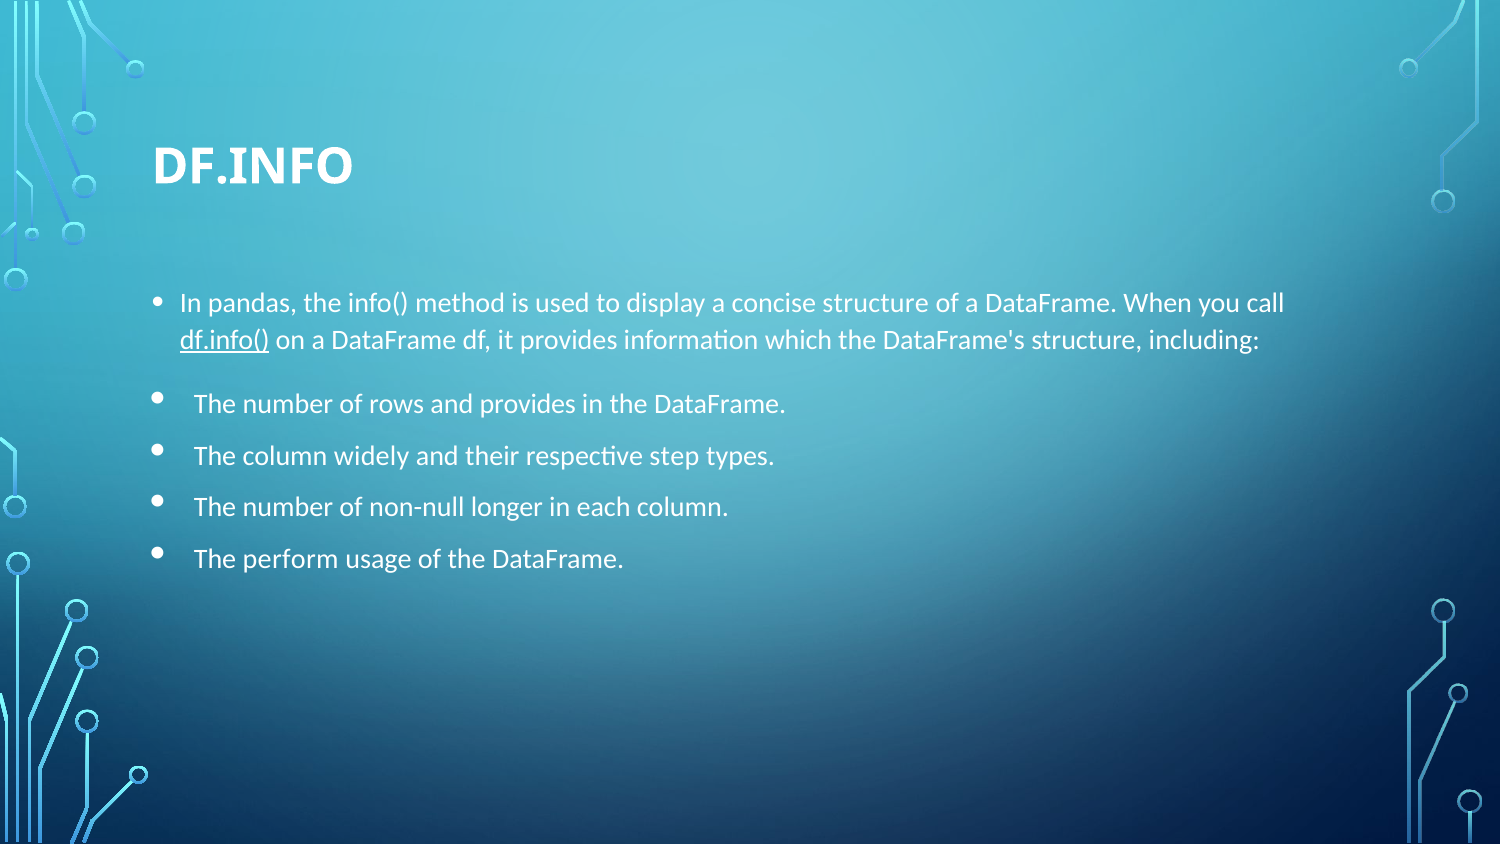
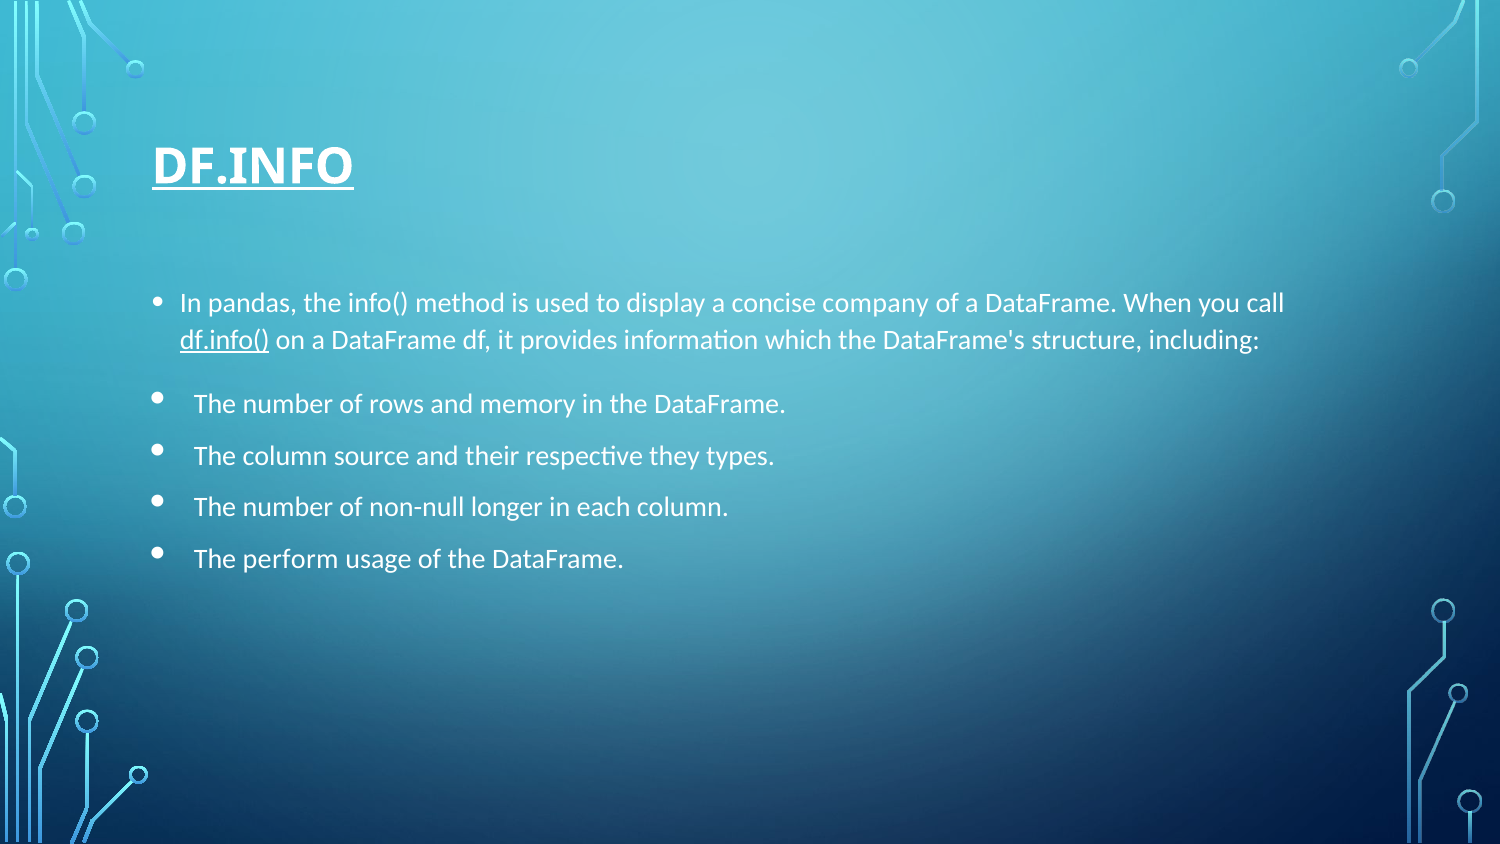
DF.INFO underline: none -> present
concise structure: structure -> company
and provides: provides -> memory
widely: widely -> source
step: step -> they
